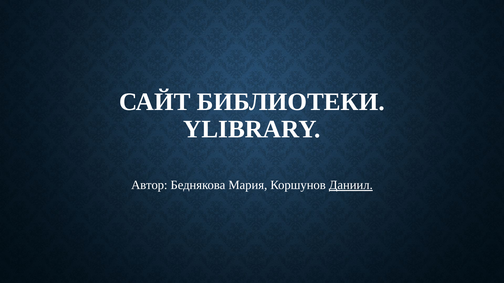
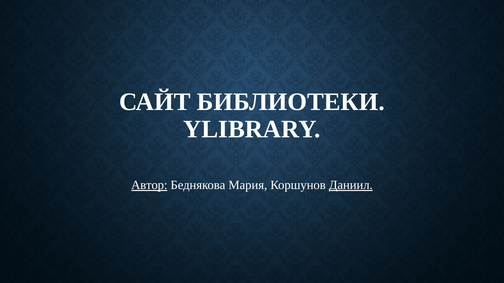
Автор underline: none -> present
